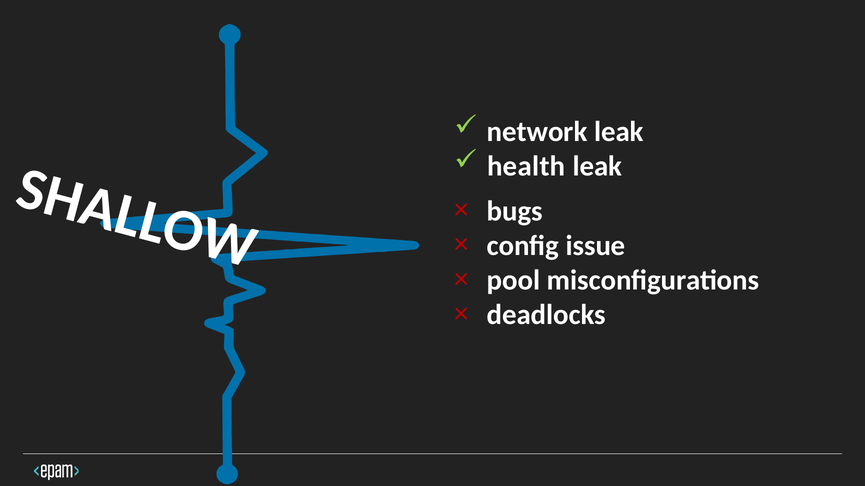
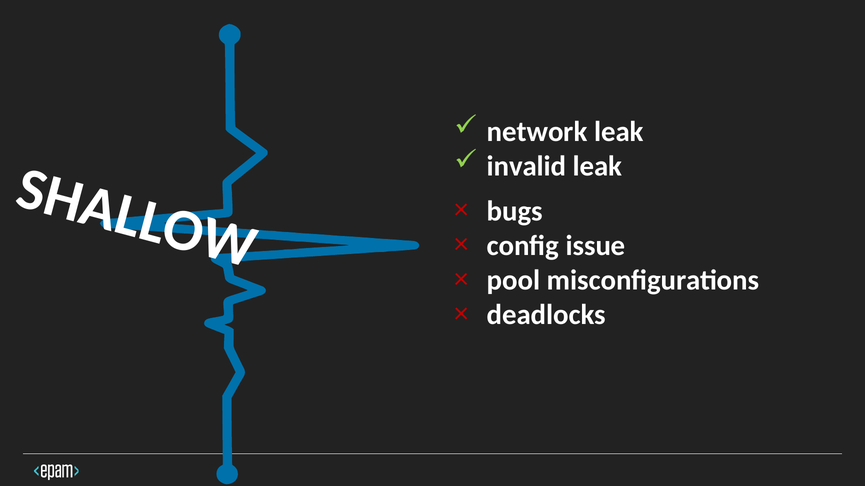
health: health -> invalid
